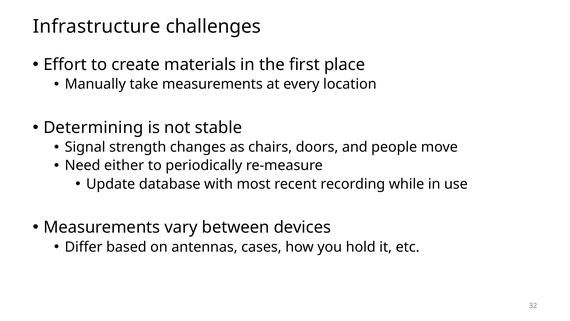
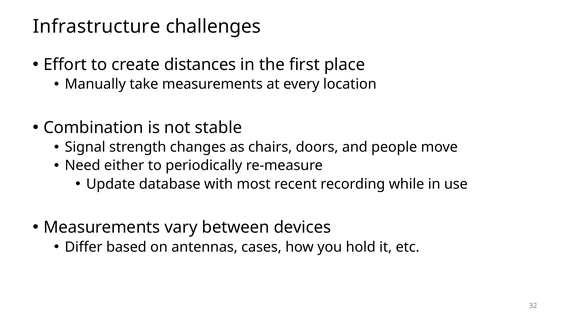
materials: materials -> distances
Determining: Determining -> Combination
